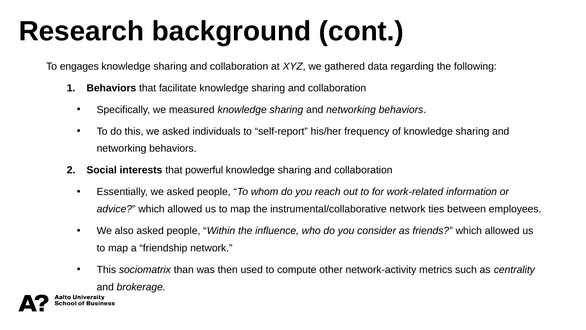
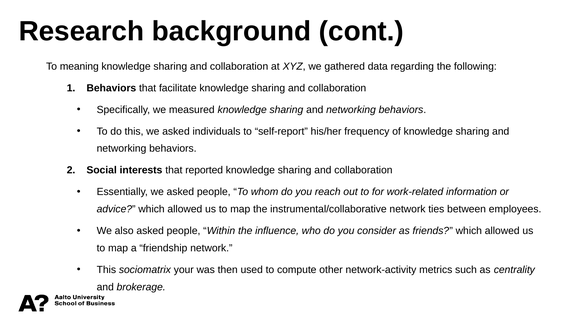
engages: engages -> meaning
powerful: powerful -> reported
than: than -> your
